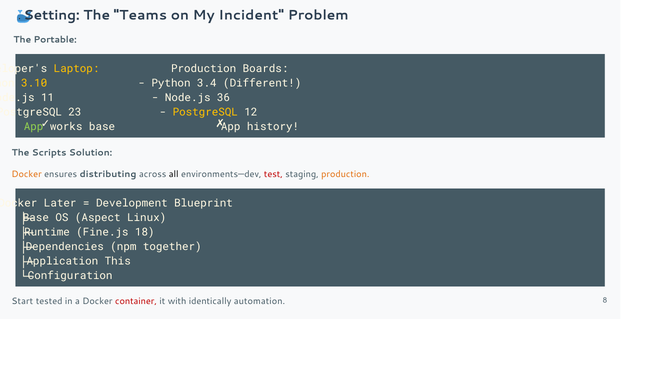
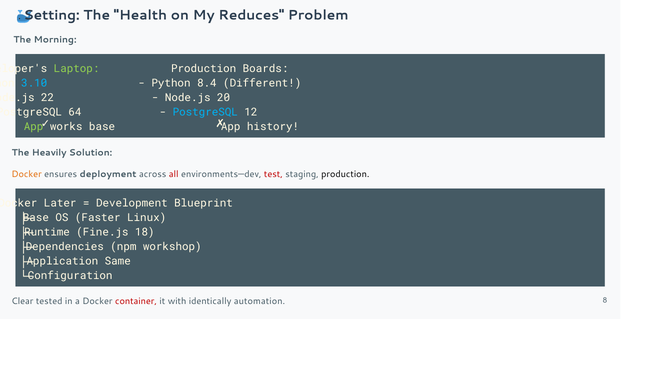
Teams: Teams -> Health
Incident: Incident -> Reduces
Portable: Portable -> Morning
Laptop colour: yellow -> light green
3.10 colour: yellow -> light blue
3.4: 3.4 -> 8.4
11: 11 -> 22
36: 36 -> 20
23: 23 -> 64
PostgreSQL at (205, 112) colour: yellow -> light blue
Scripts: Scripts -> Heavily
distributing: distributing -> deployment
all colour: black -> red
production at (345, 175) colour: orange -> black
Aspect: Aspect -> Faster
together: together -> workshop
This: This -> Same
Start: Start -> Clear
